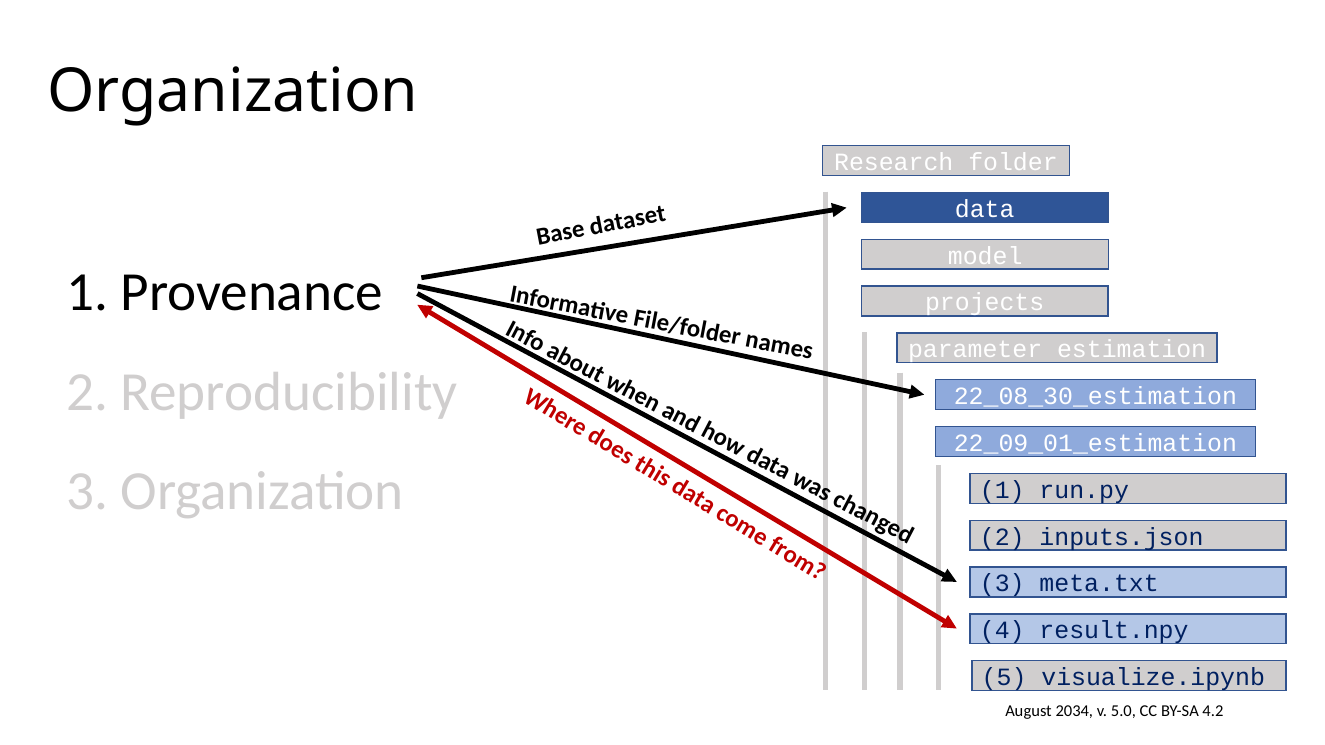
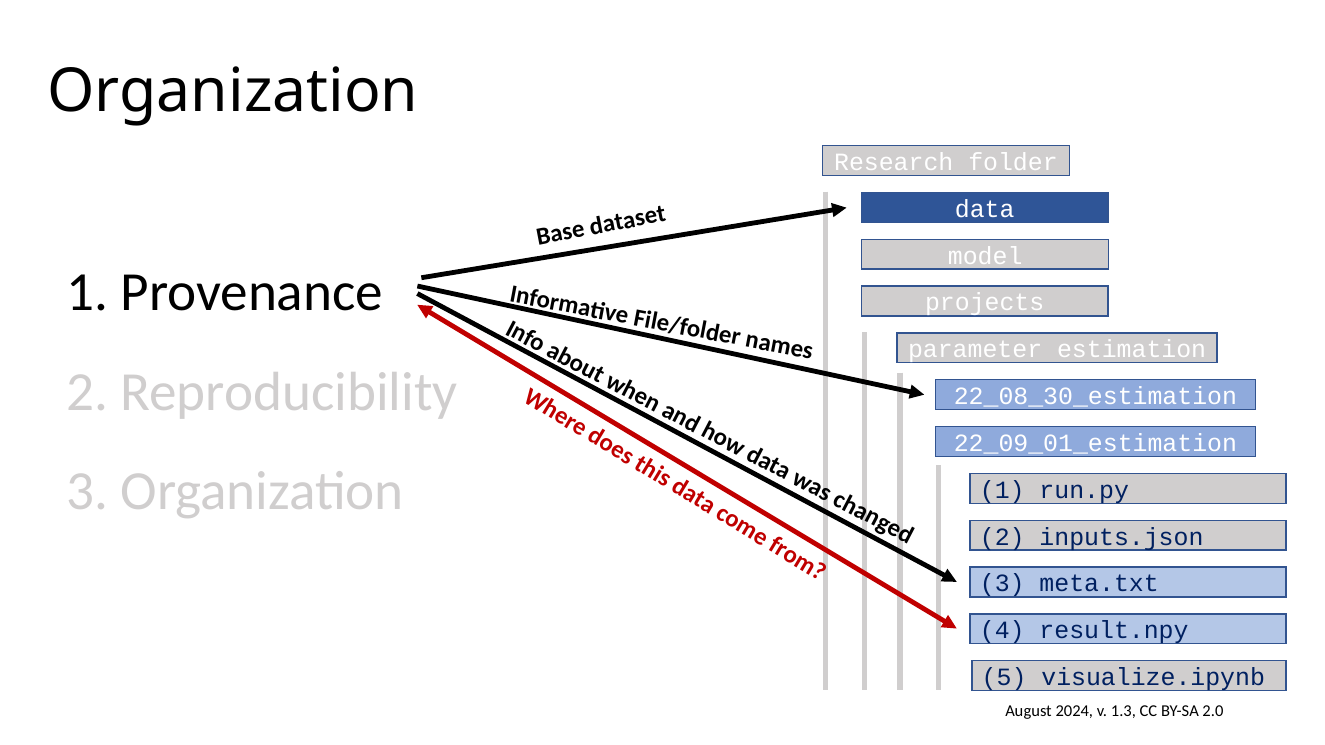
2034: 2034 -> 2024
5.0: 5.0 -> 1.3
4.2: 4.2 -> 2.0
